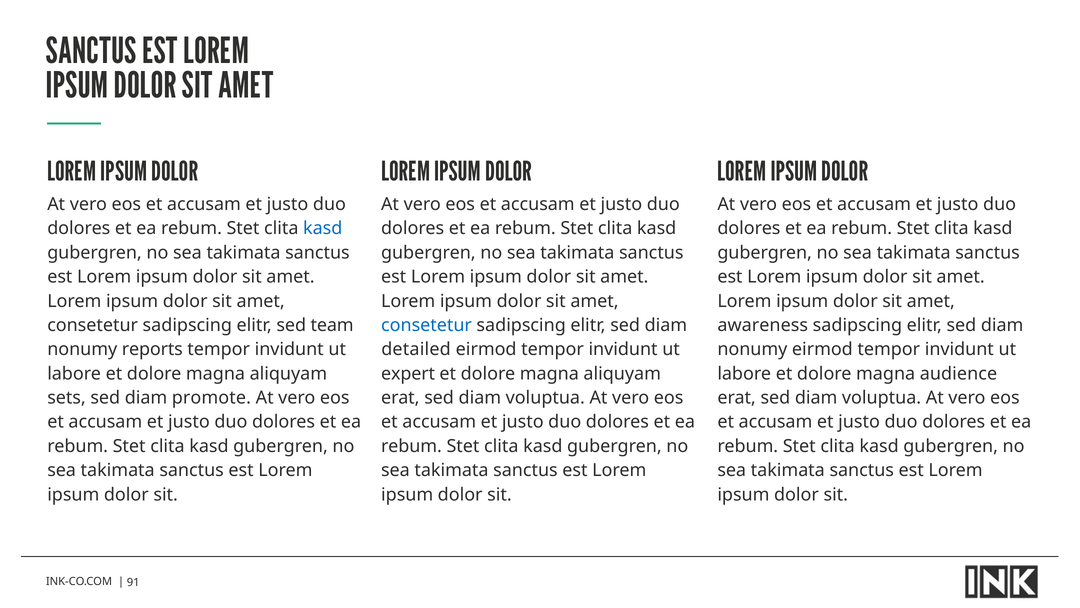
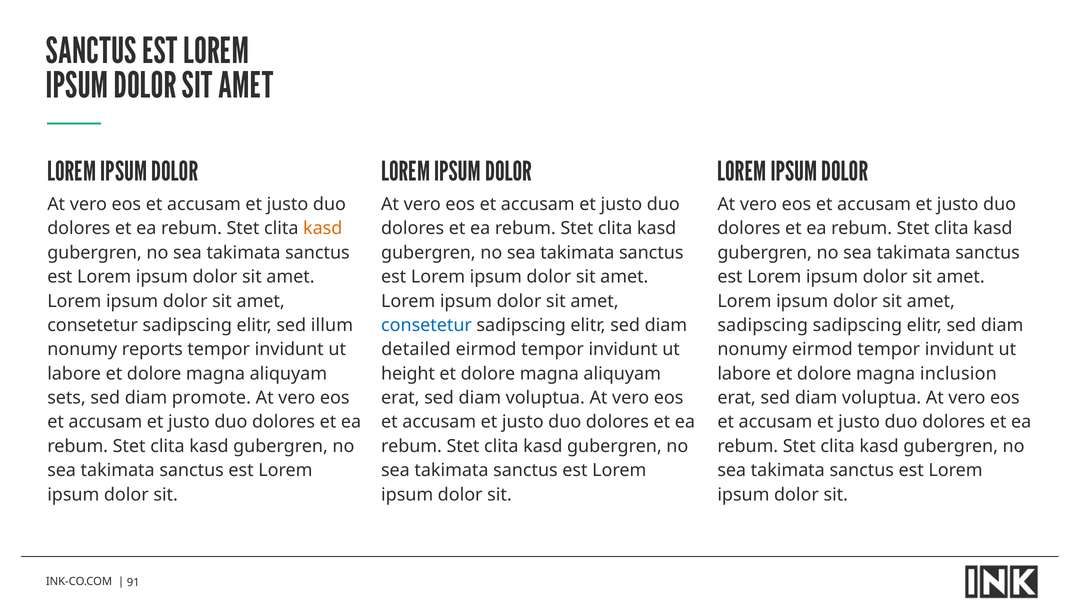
kasd at (323, 228) colour: blue -> orange
team: team -> illum
awareness at (763, 325): awareness -> sadipscing
expert: expert -> height
audience: audience -> inclusion
